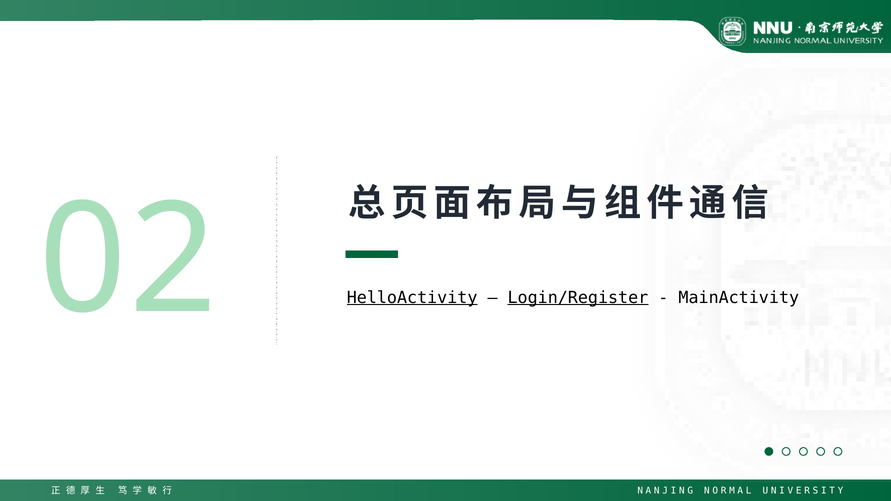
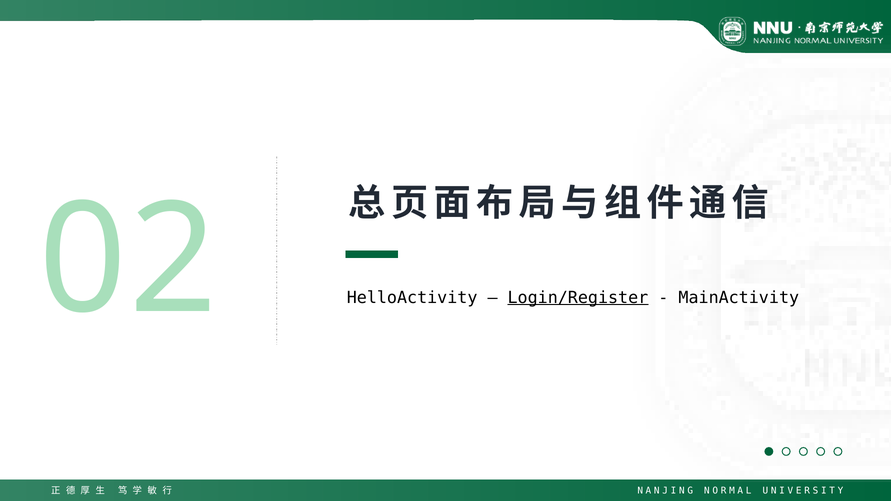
HelloActivity underline: present -> none
